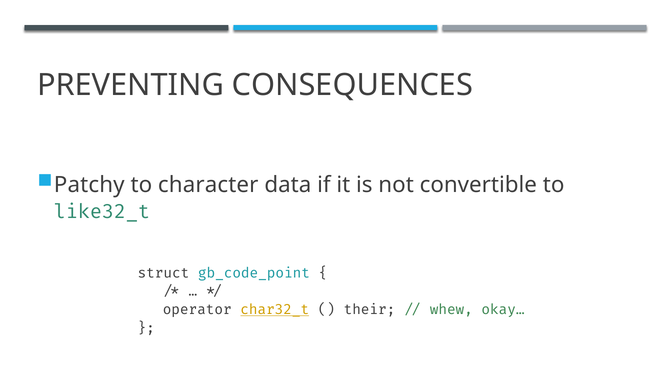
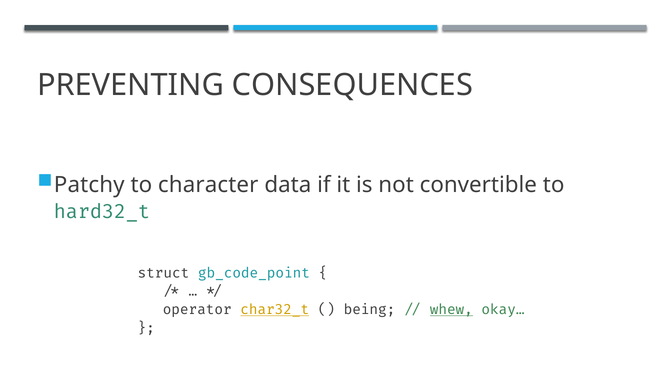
like32_t: like32_t -> hard32_t
their: their -> being
whew underline: none -> present
